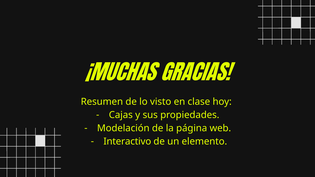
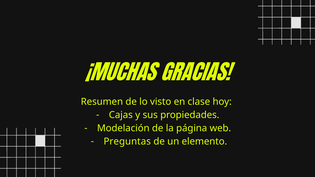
Interactivo: Interactivo -> Preguntas
